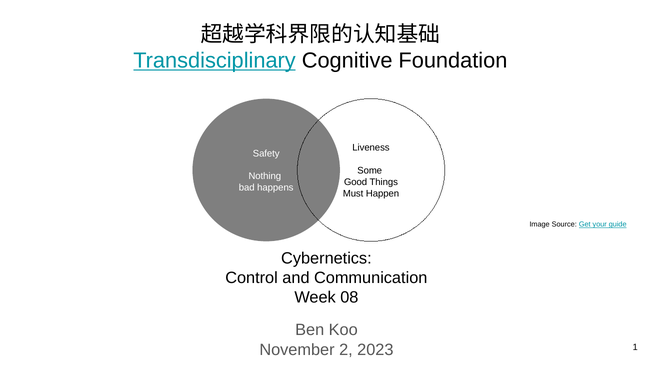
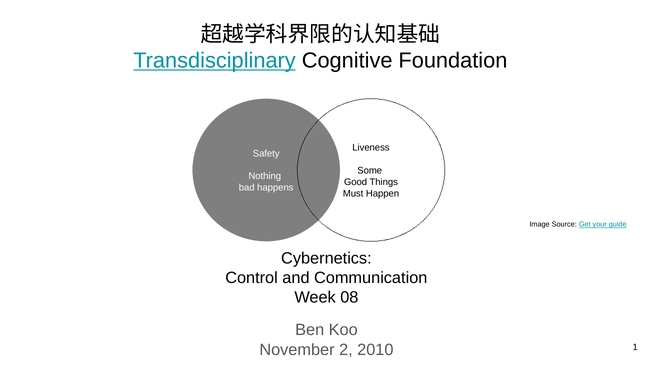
2023: 2023 -> 2010
